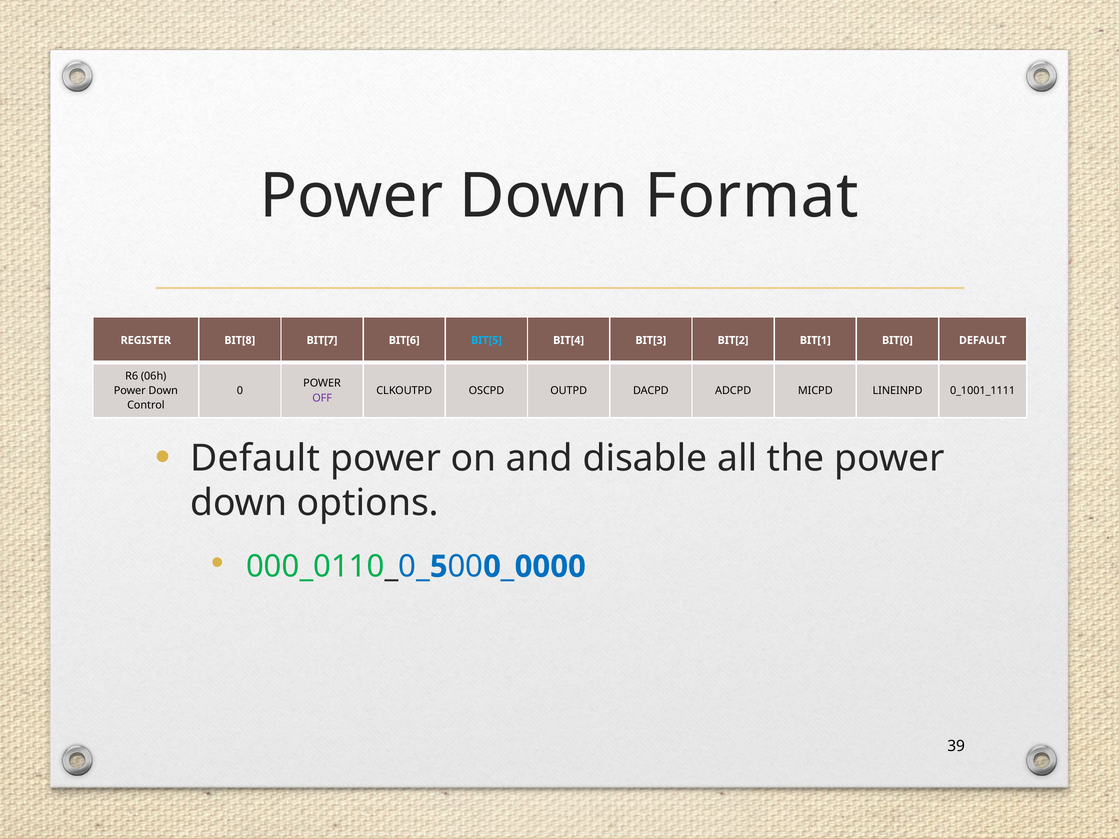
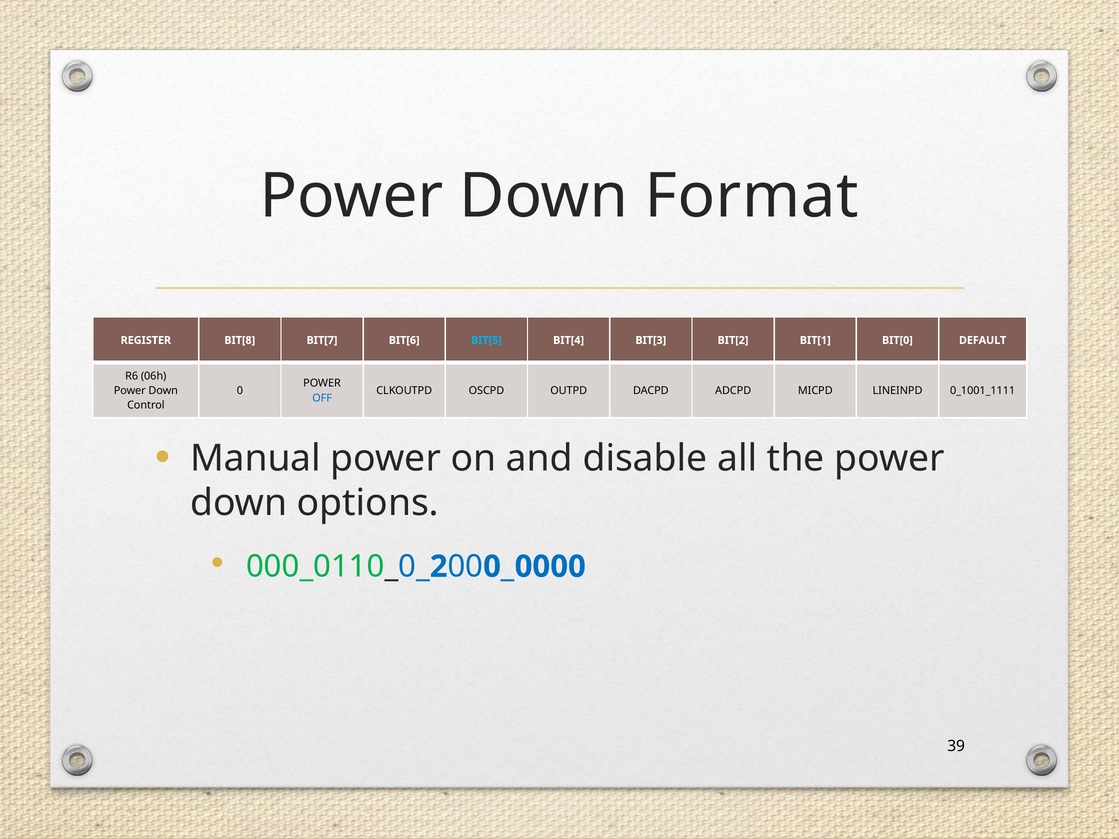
OFF colour: purple -> blue
Default at (255, 458): Default -> Manual
5: 5 -> 2
